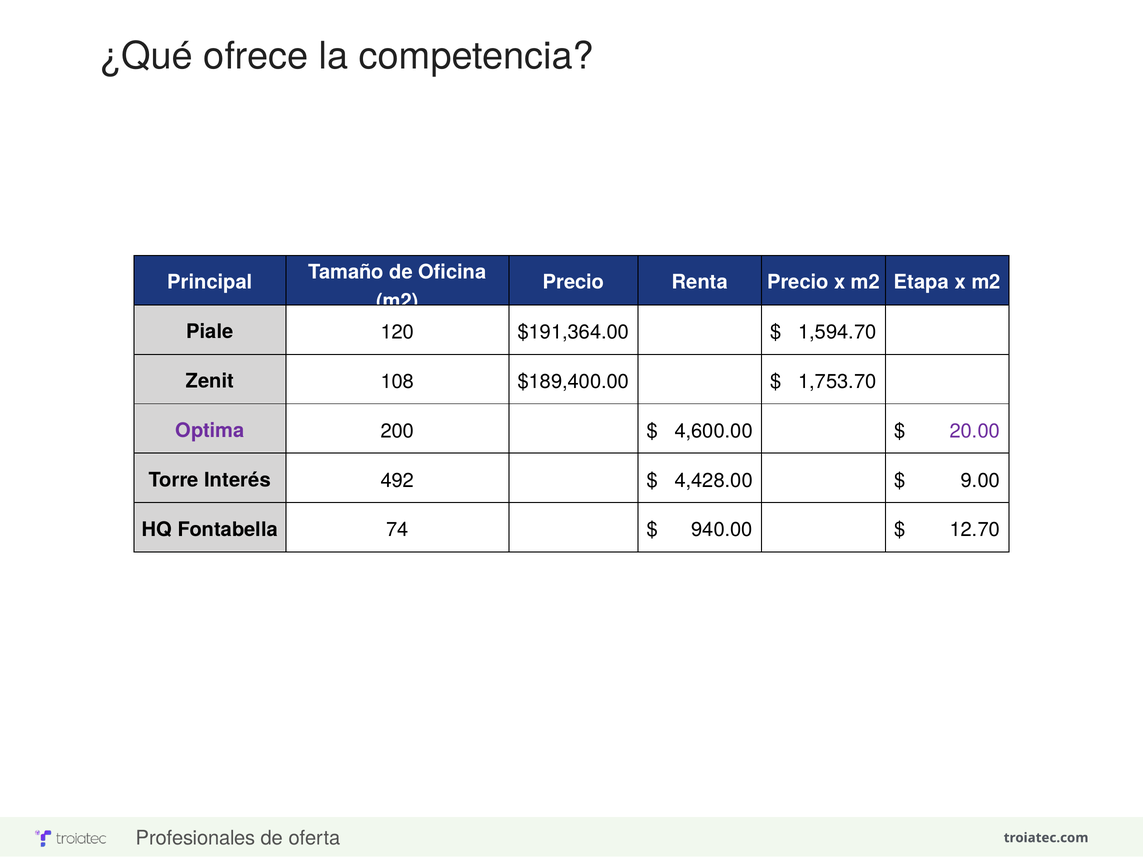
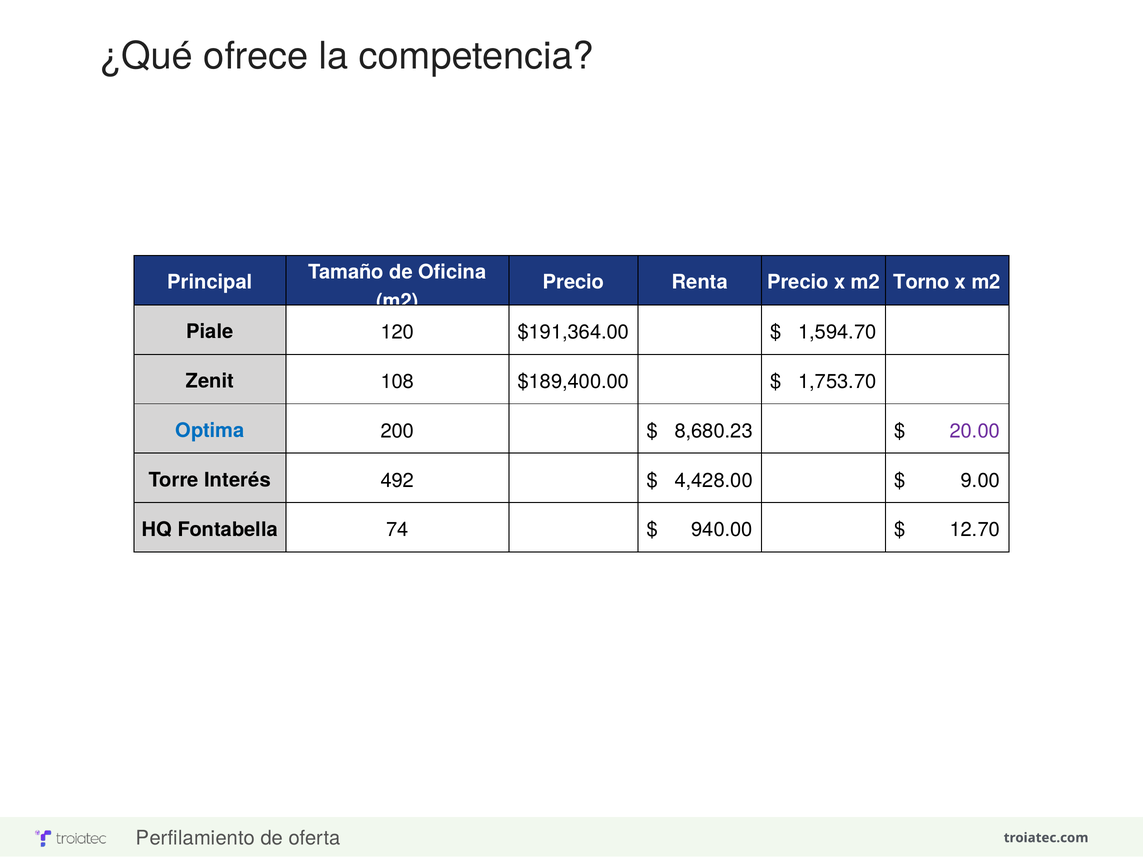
Etapa: Etapa -> Torno
Optima colour: purple -> blue
4,600.00: 4,600.00 -> 8,680.23
Profesionales: Profesionales -> Perfilamiento
